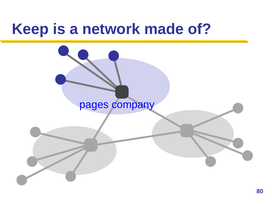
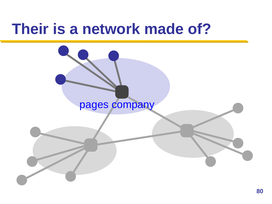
Keep: Keep -> Their
